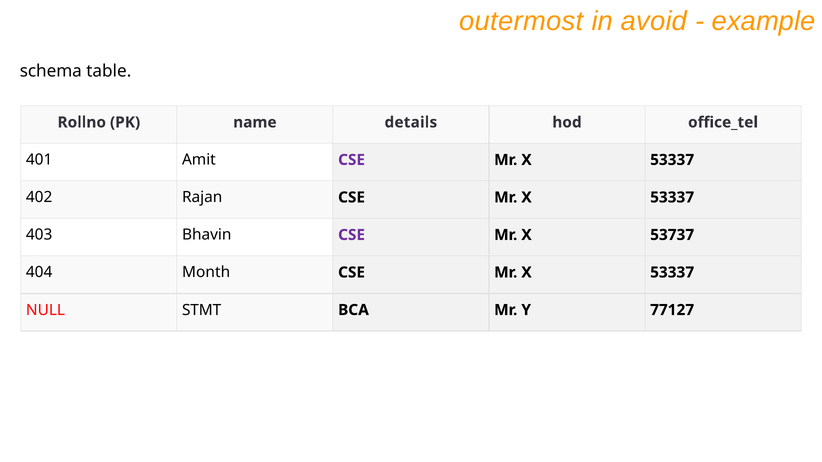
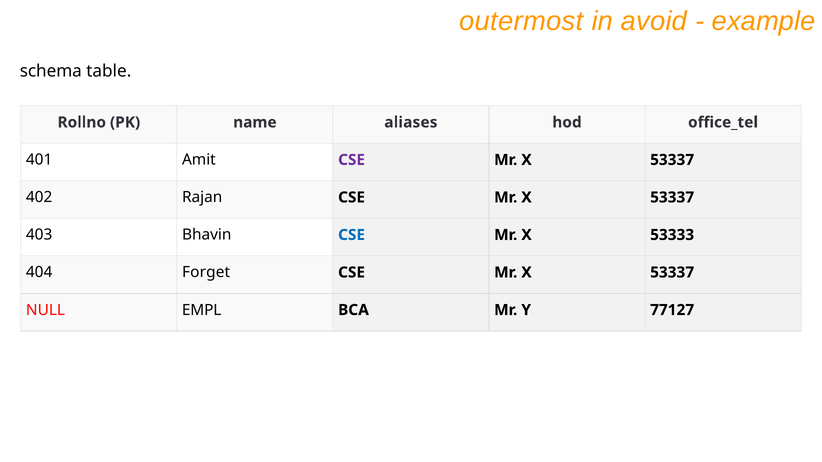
details: details -> aliases
CSE at (352, 235) colour: purple -> blue
53737: 53737 -> 53333
Month: Month -> Forget
STMT: STMT -> EMPL
